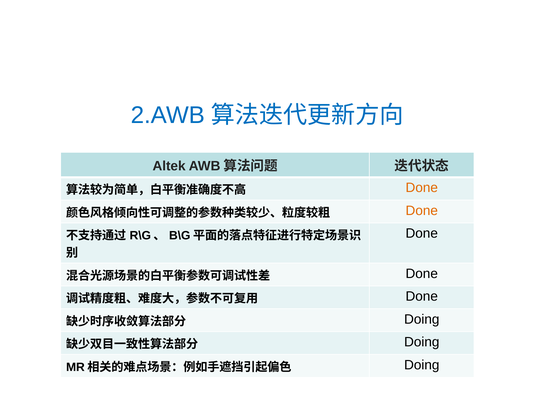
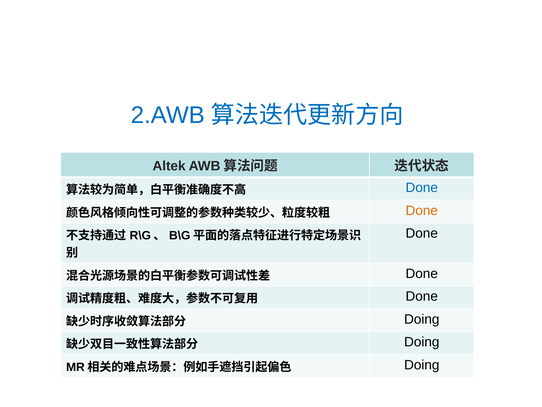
Done at (422, 188) colour: orange -> blue
